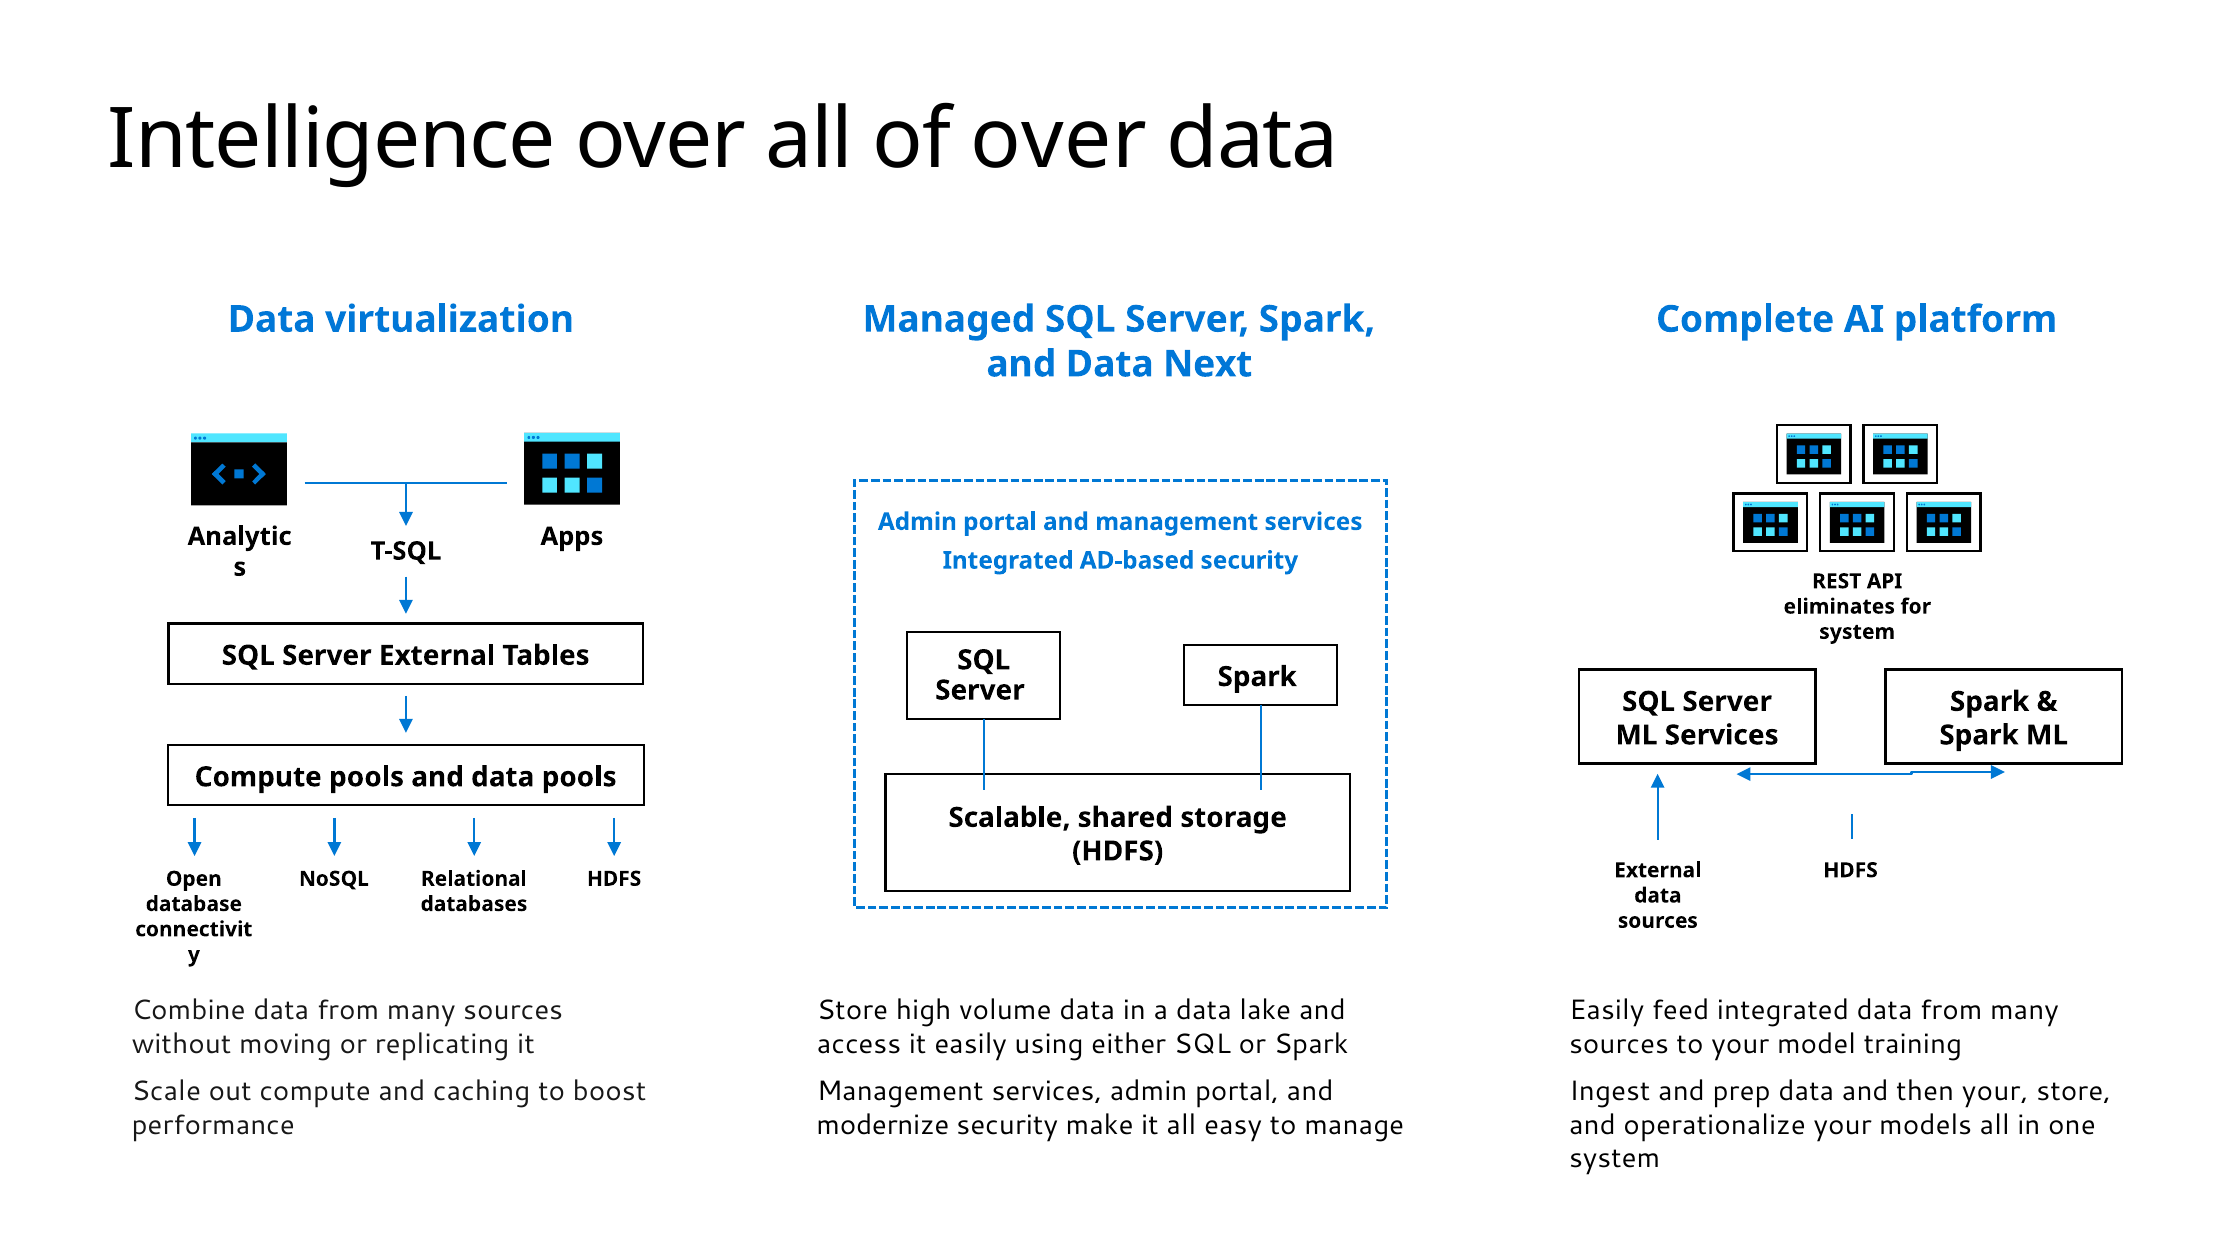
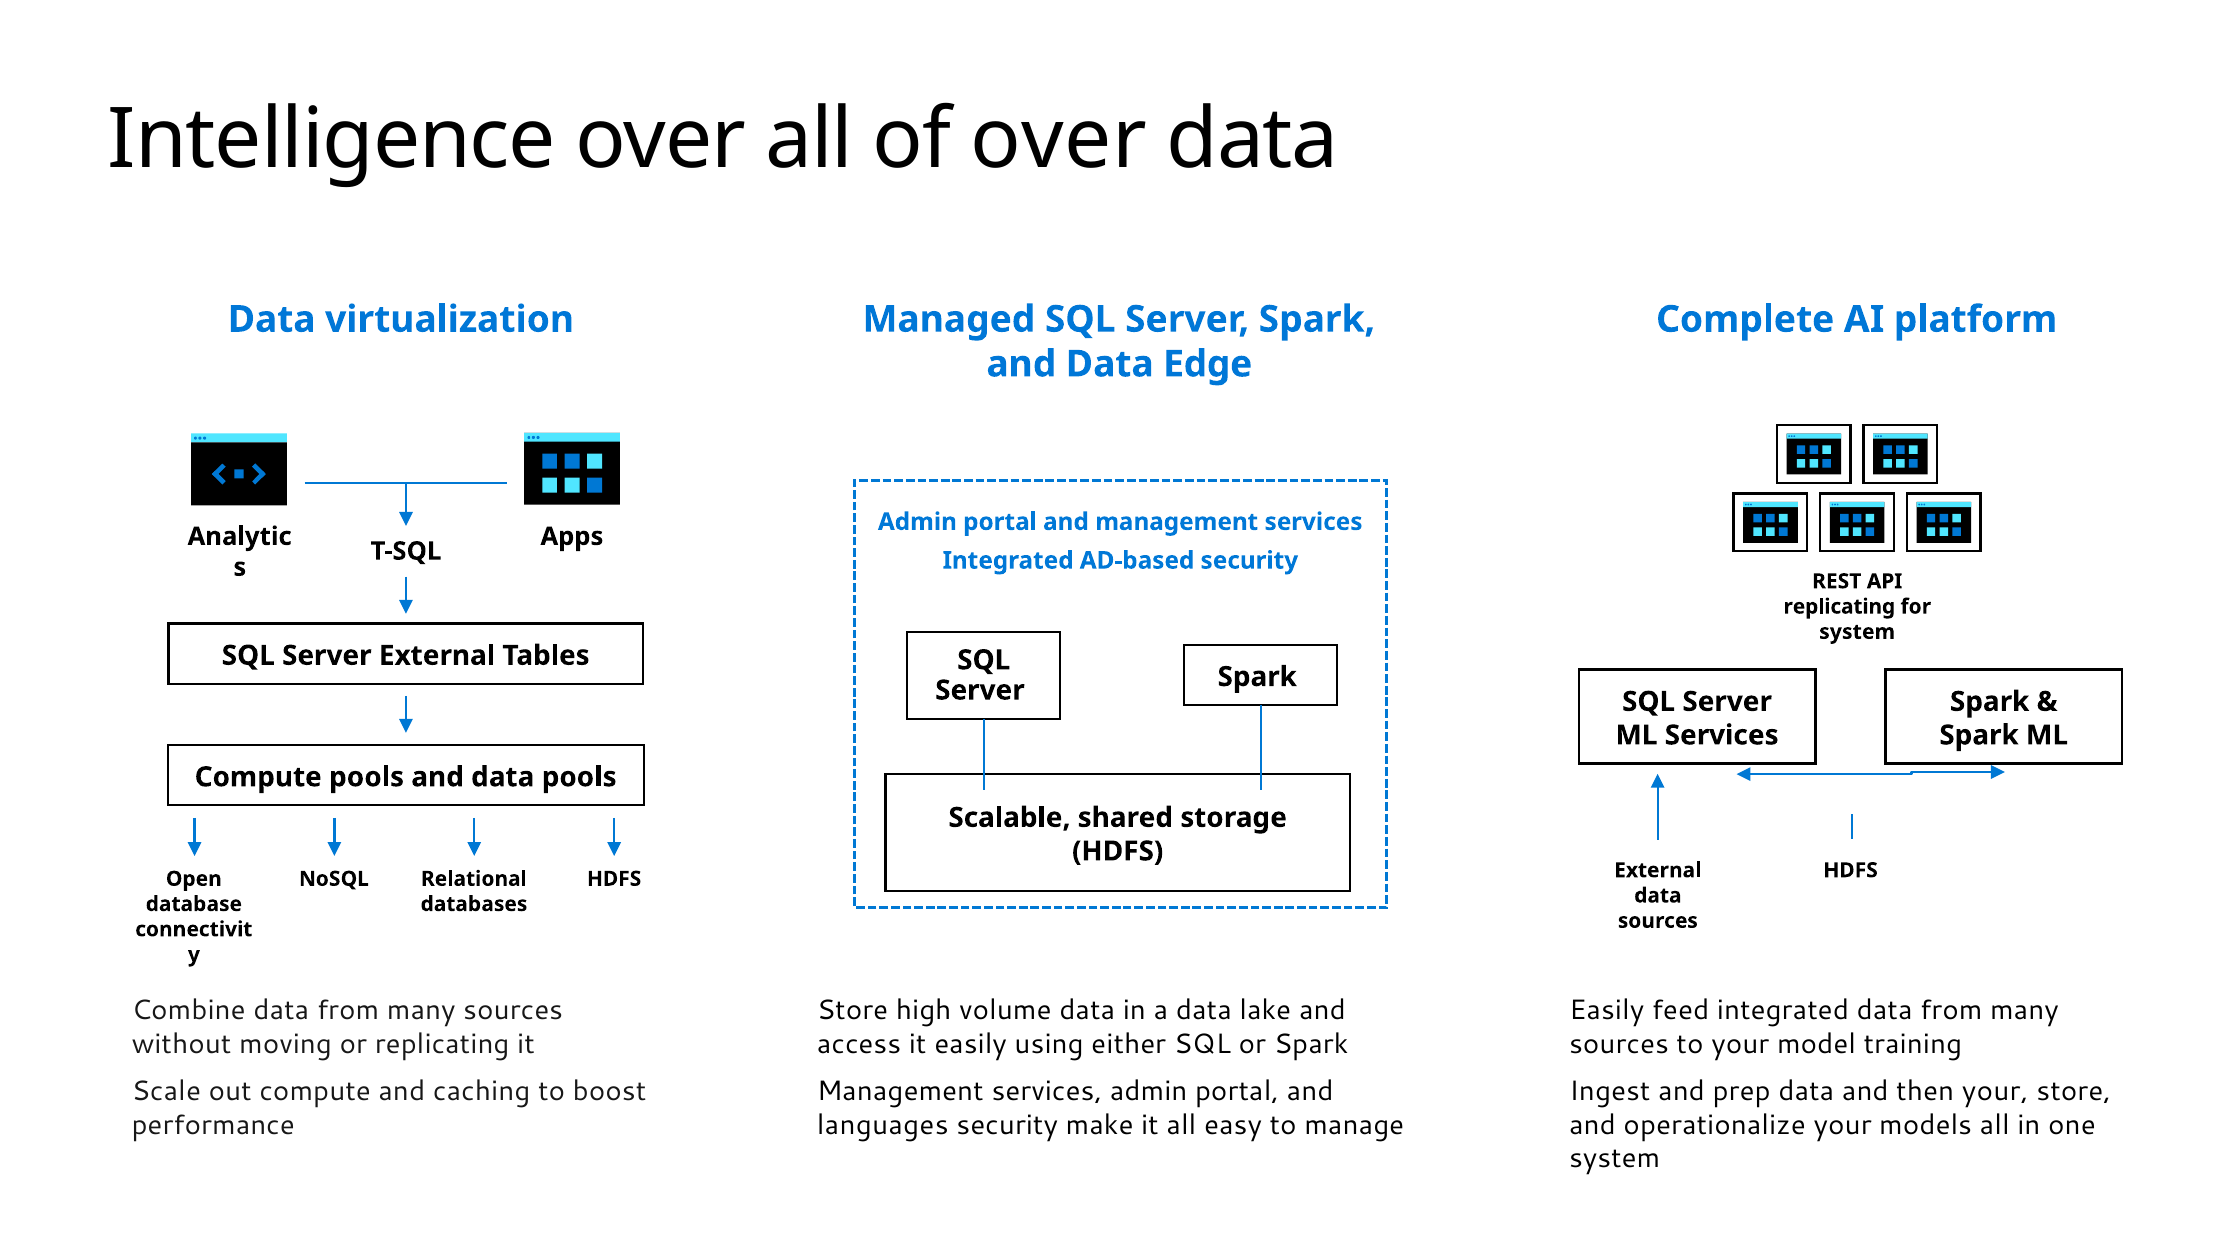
Next: Next -> Edge
eliminates at (1839, 607): eliminates -> replicating
modernize: modernize -> languages
